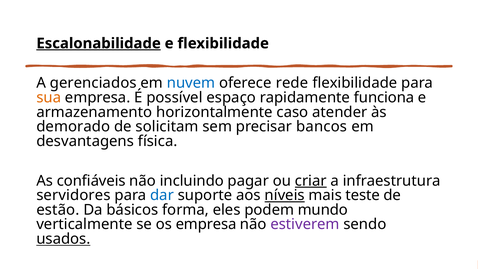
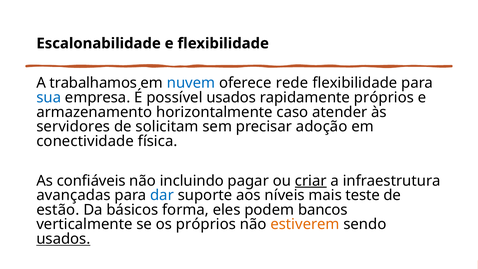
Escalonabilidade underline: present -> none
gerenciados: gerenciados -> trabalhamos
sua colour: orange -> blue
possível espaço: espaço -> usados
rapidamente funciona: funciona -> próprios
demorado: demorado -> servidores
bancos: bancos -> adoção
desvantagens: desvantagens -> conectividade
servidores: servidores -> avançadas
níveis underline: present -> none
mundo: mundo -> bancos
os empresa: empresa -> próprios
estiverem colour: purple -> orange
